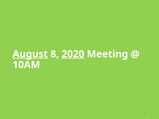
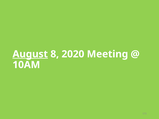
2020 underline: present -> none
